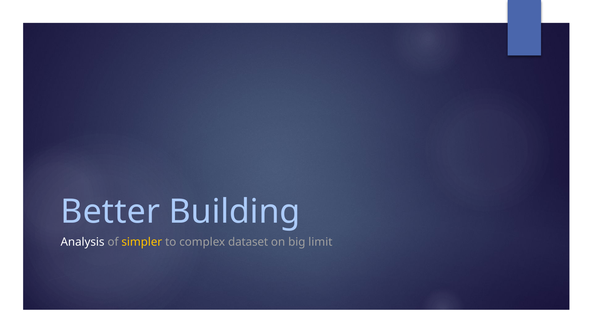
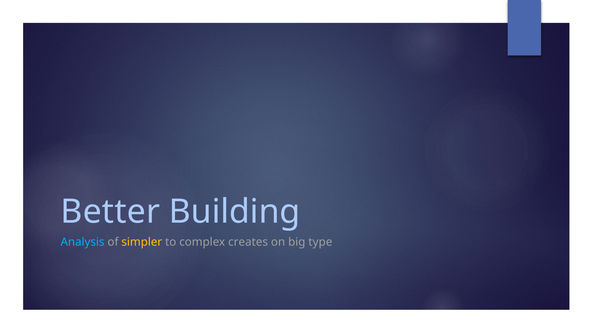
Analysis colour: white -> light blue
dataset: dataset -> creates
limit: limit -> type
